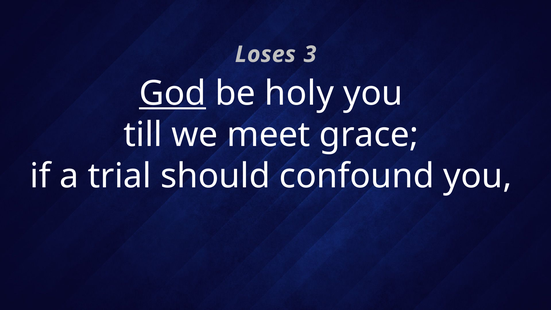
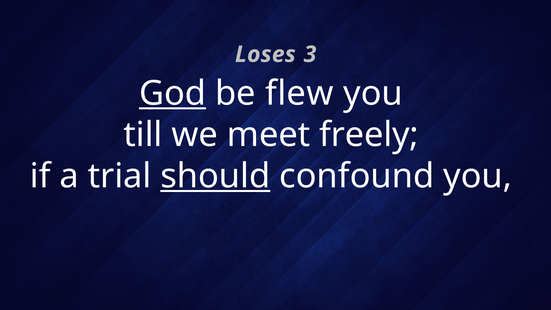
holy: holy -> flew
grace: grace -> freely
should underline: none -> present
